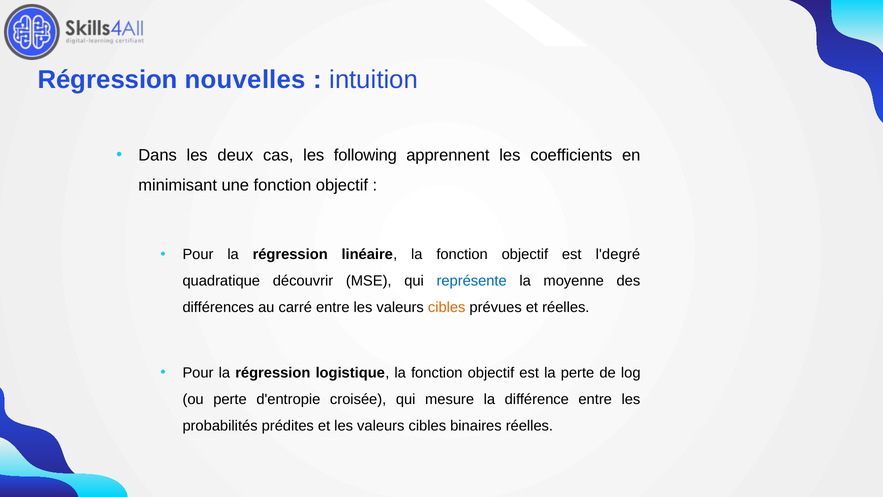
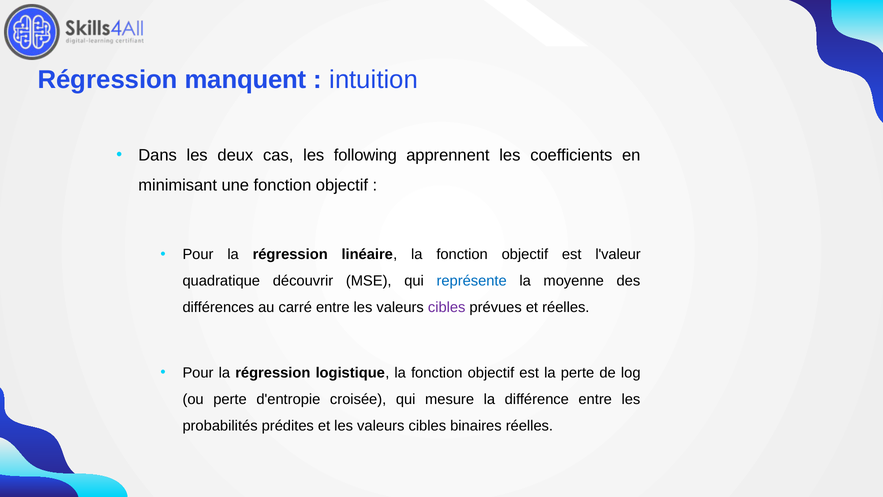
nouvelles: nouvelles -> manquent
l'degré: l'degré -> l'valeur
cibles at (447, 307) colour: orange -> purple
